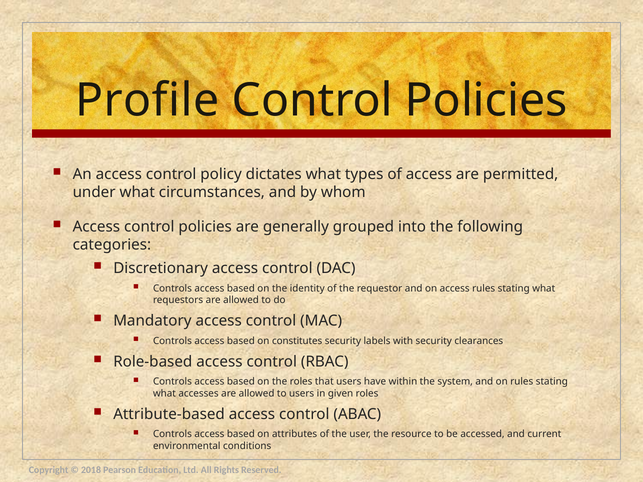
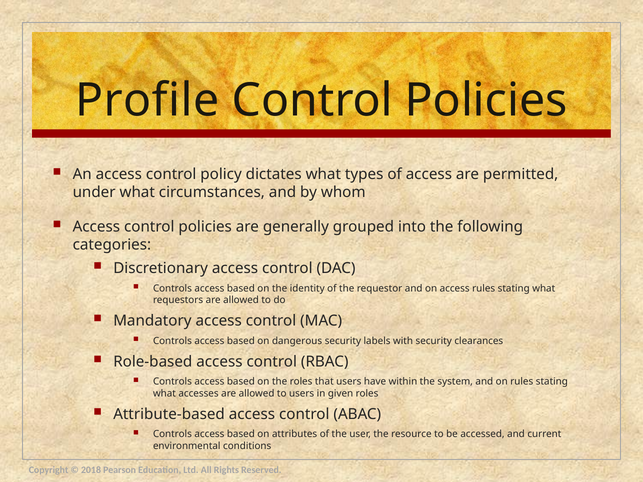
constitutes: constitutes -> dangerous
